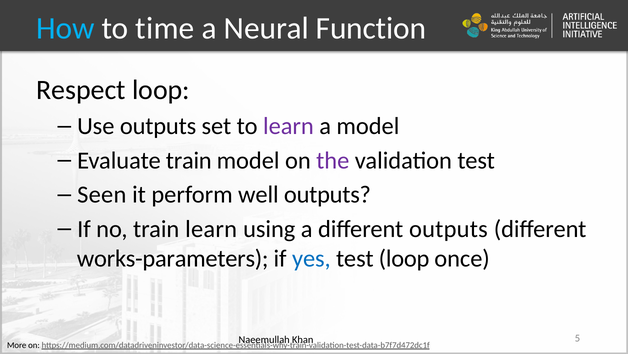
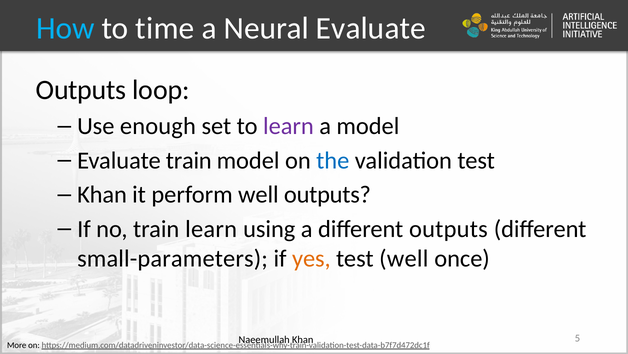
Neural Function: Function -> Evaluate
Respect at (81, 90): Respect -> Outputs
Use outputs: outputs -> enough
the colour: purple -> blue
Seen at (102, 194): Seen -> Khan
works-parameters: works-parameters -> small-parameters
yes colour: blue -> orange
test loop: loop -> well
